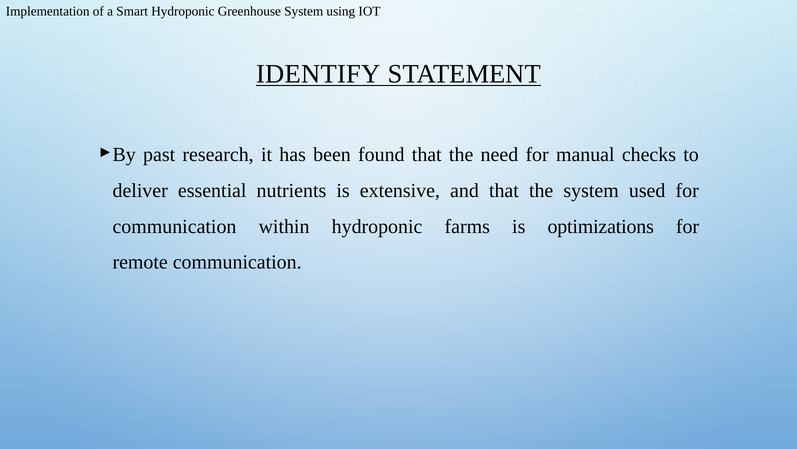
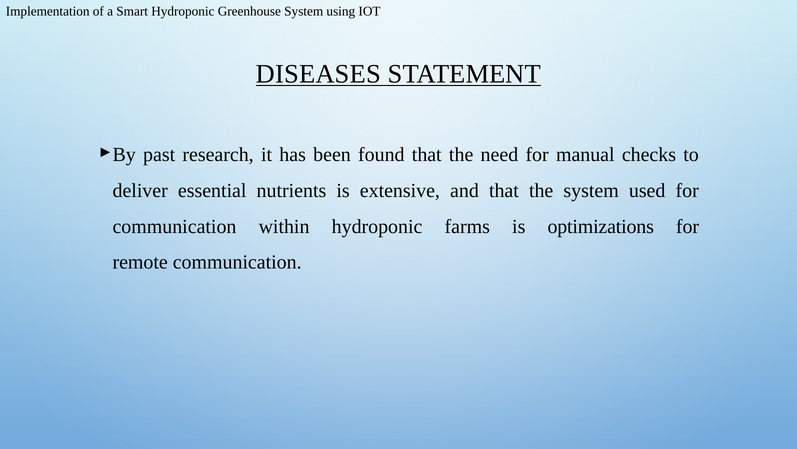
IDENTIFY: IDENTIFY -> DISEASES
